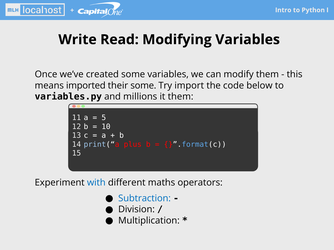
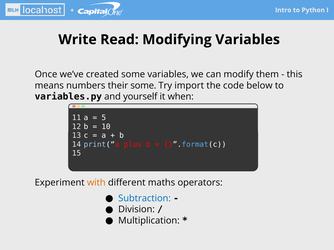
imported: imported -> numbers
millions: millions -> yourself
it them: them -> when
with colour: blue -> orange
